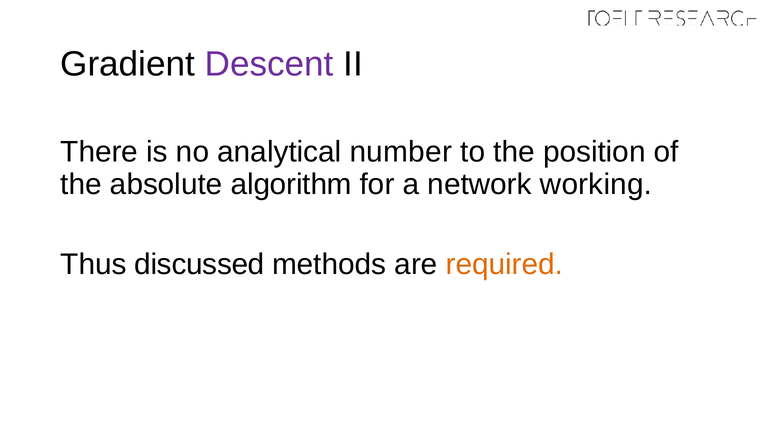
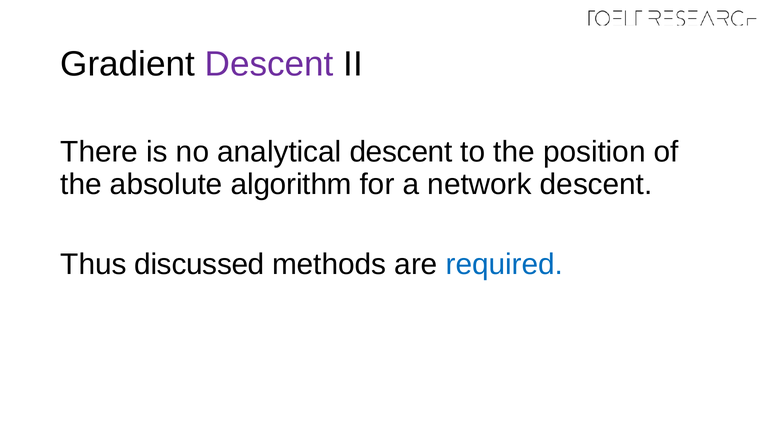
analytical number: number -> descent
network working: working -> descent
required colour: orange -> blue
